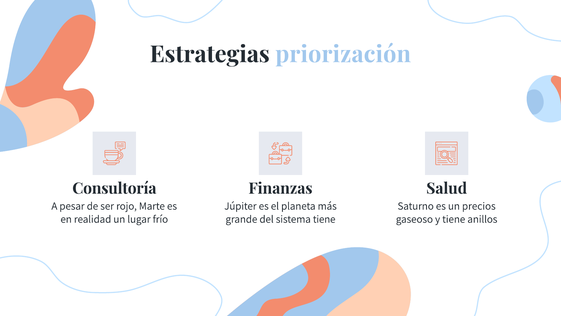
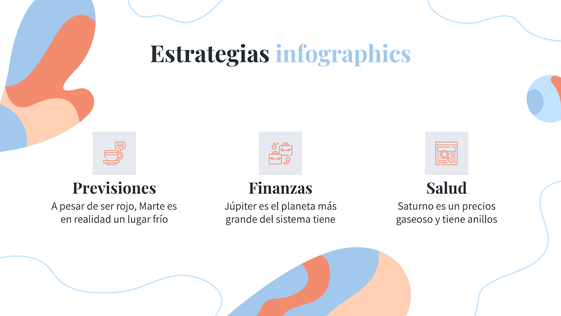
priorización: priorización -> infographics
Consultoría: Consultoría -> Previsiones
